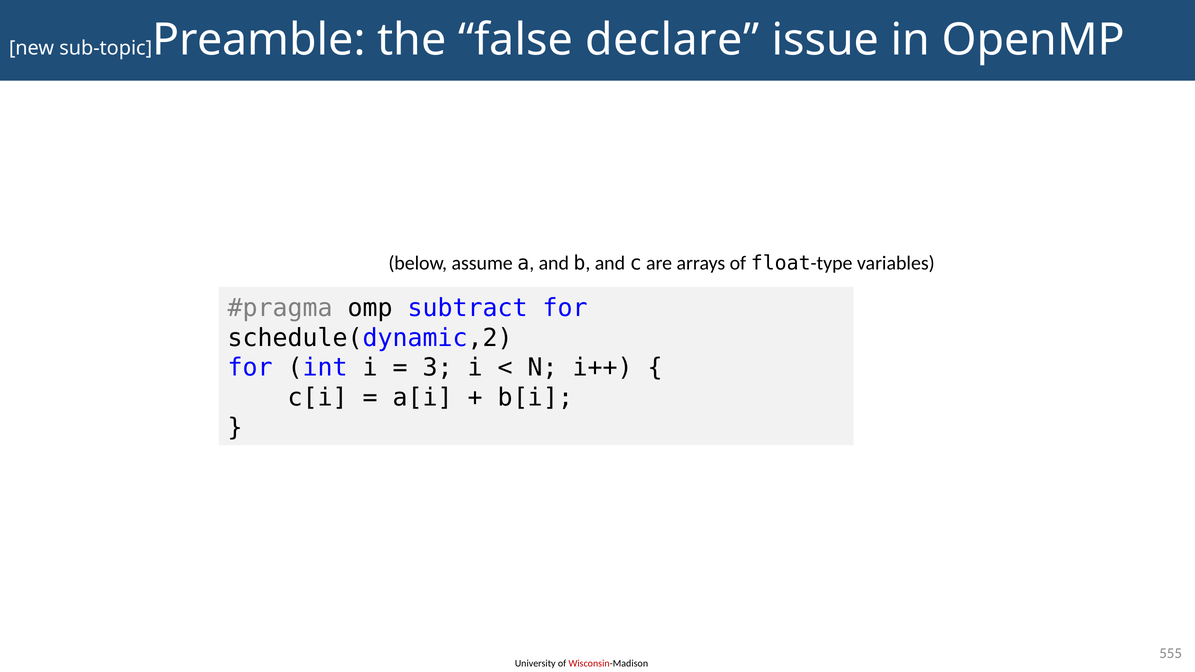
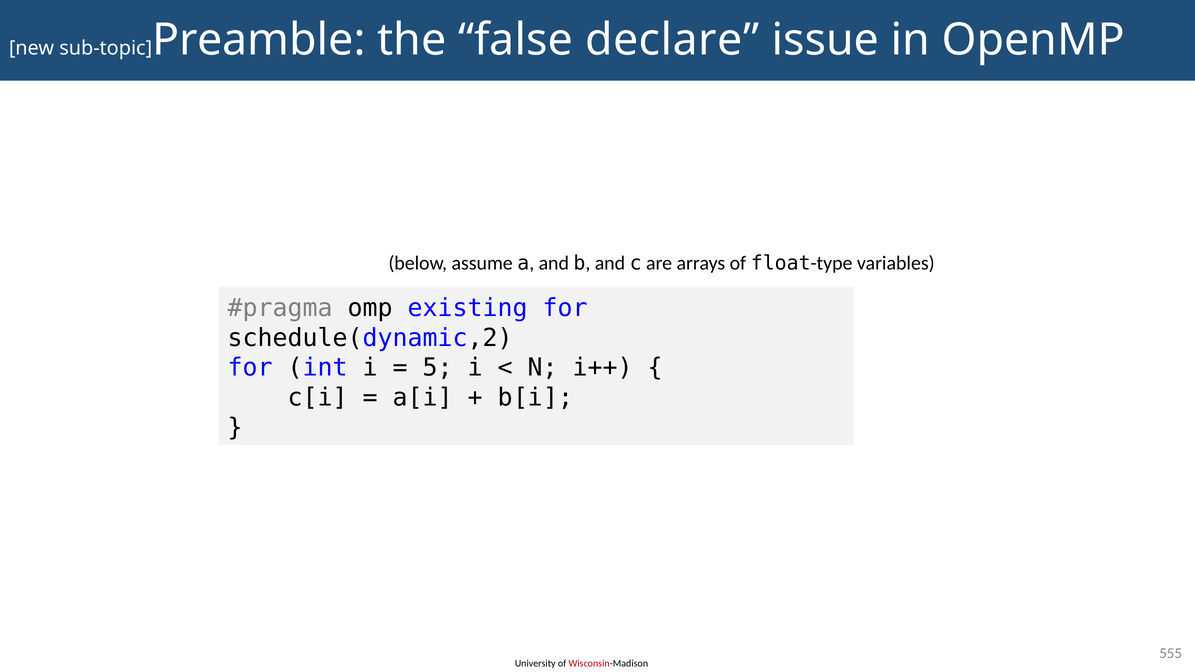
subtract: subtract -> existing
3: 3 -> 5
